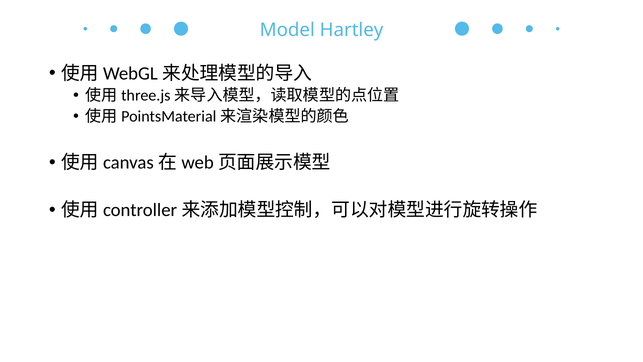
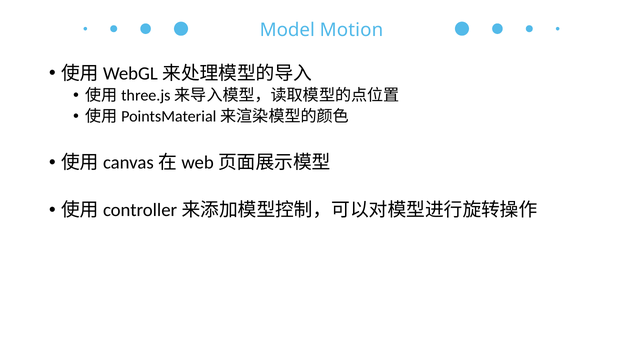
Hartley: Hartley -> Motion
